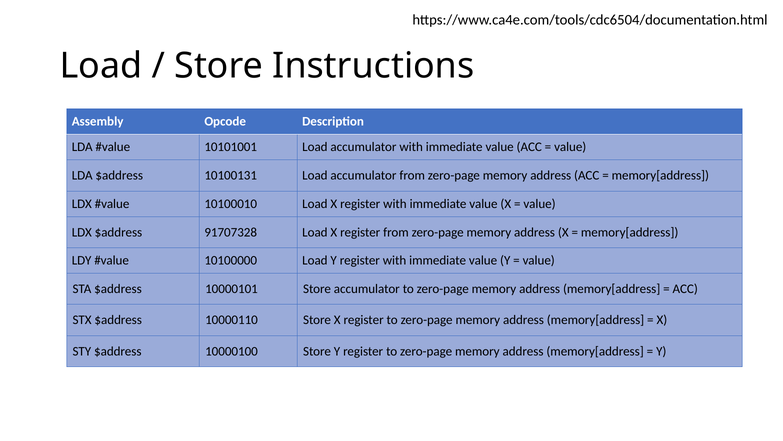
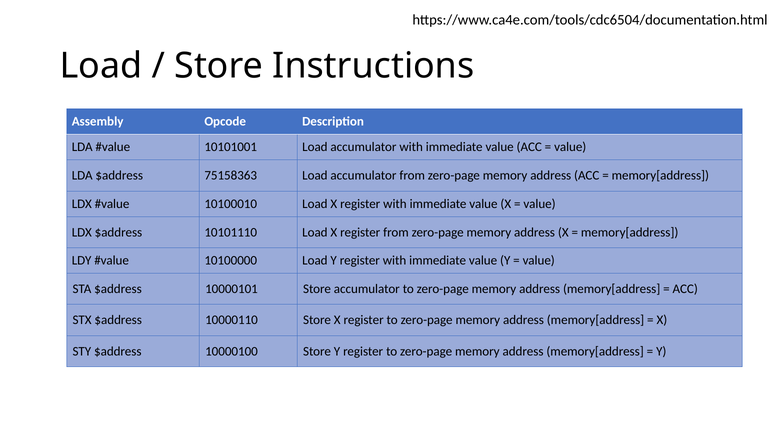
10100131: 10100131 -> 75158363
91707328: 91707328 -> 10101110
